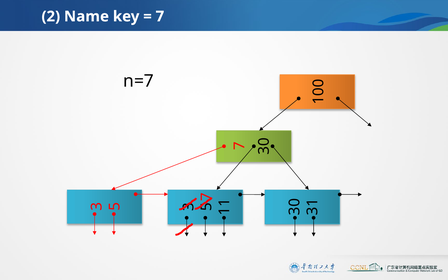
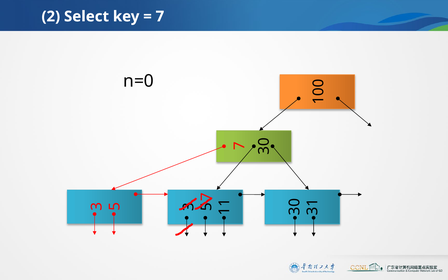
Name: Name -> Select
n=7: n=7 -> n=0
